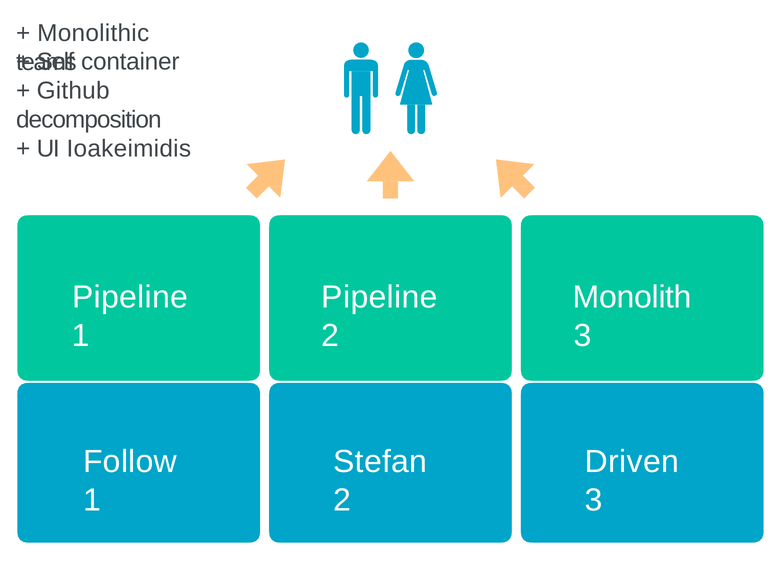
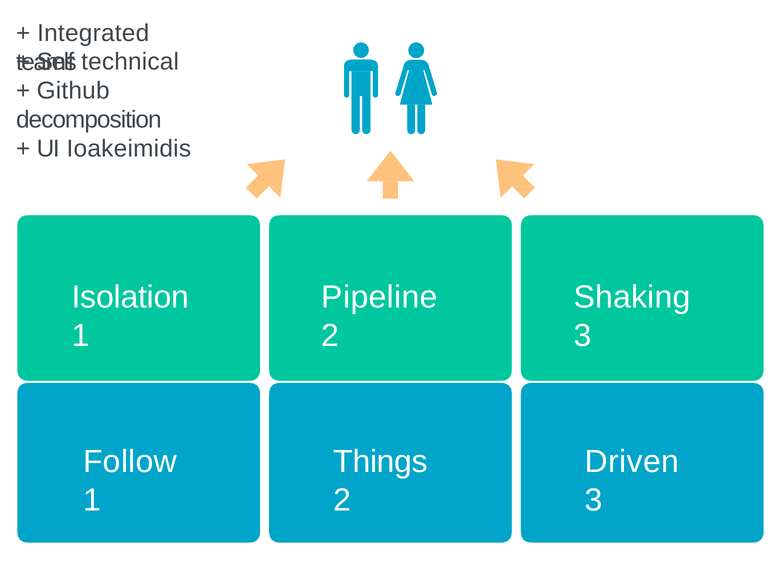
Monolithic: Monolithic -> Integrated
container: container -> technical
Pipeline at (130, 298): Pipeline -> Isolation
Monolith: Monolith -> Shaking
Stefan: Stefan -> Things
